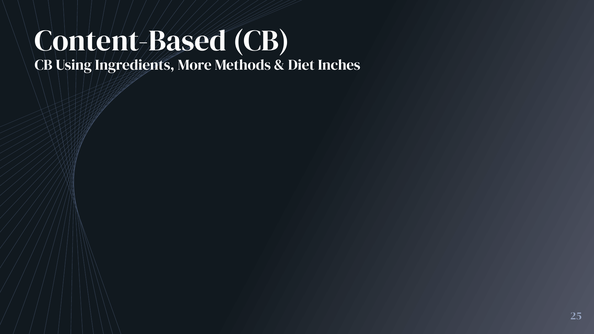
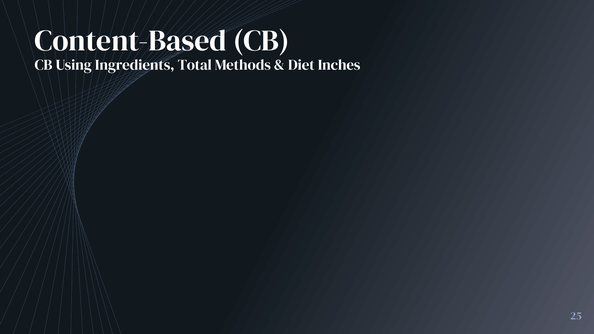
More: More -> Total
